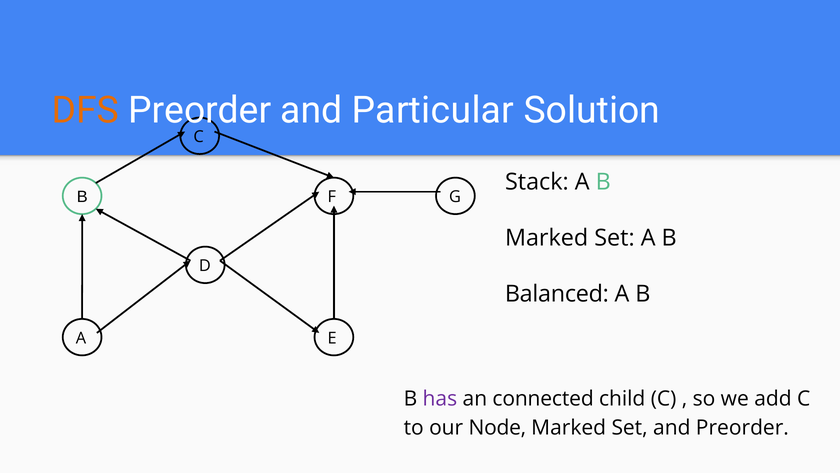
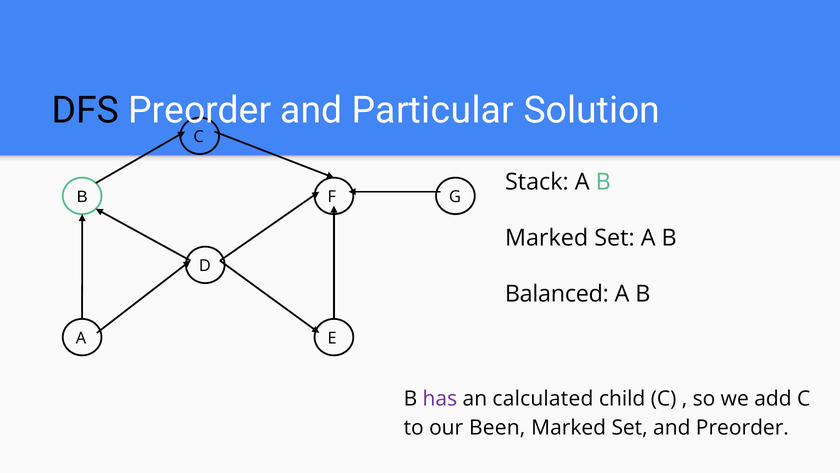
DFS colour: orange -> black
connected: connected -> calculated
Node: Node -> Been
